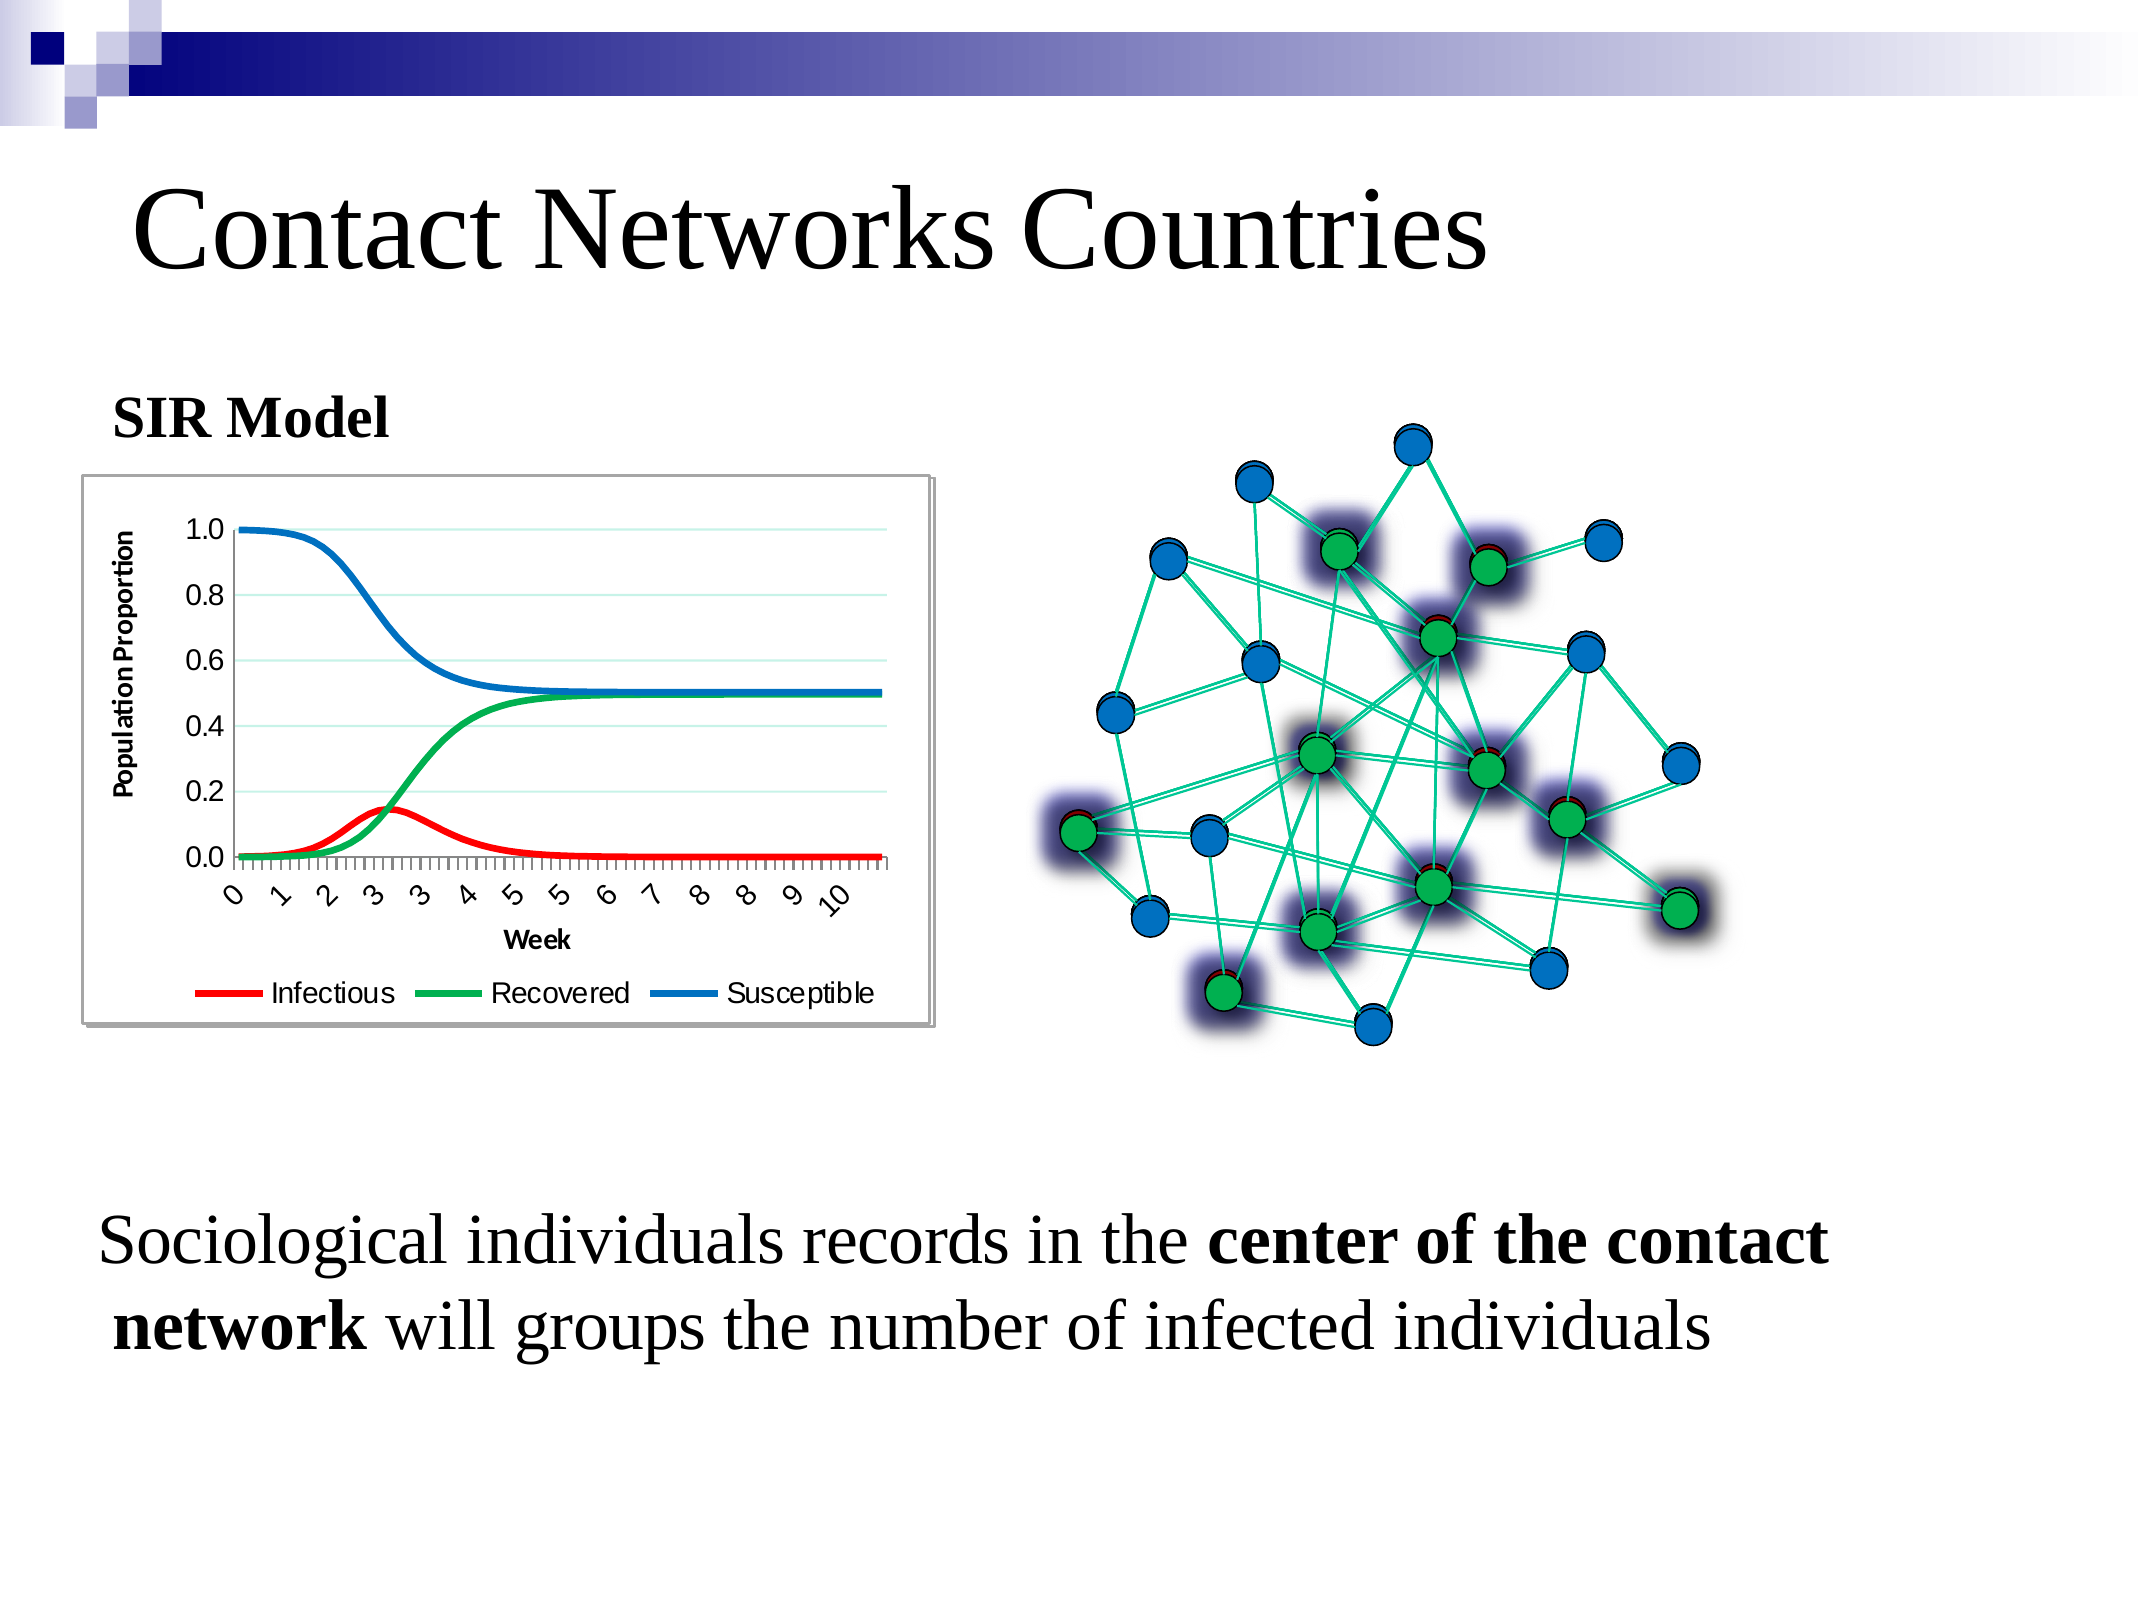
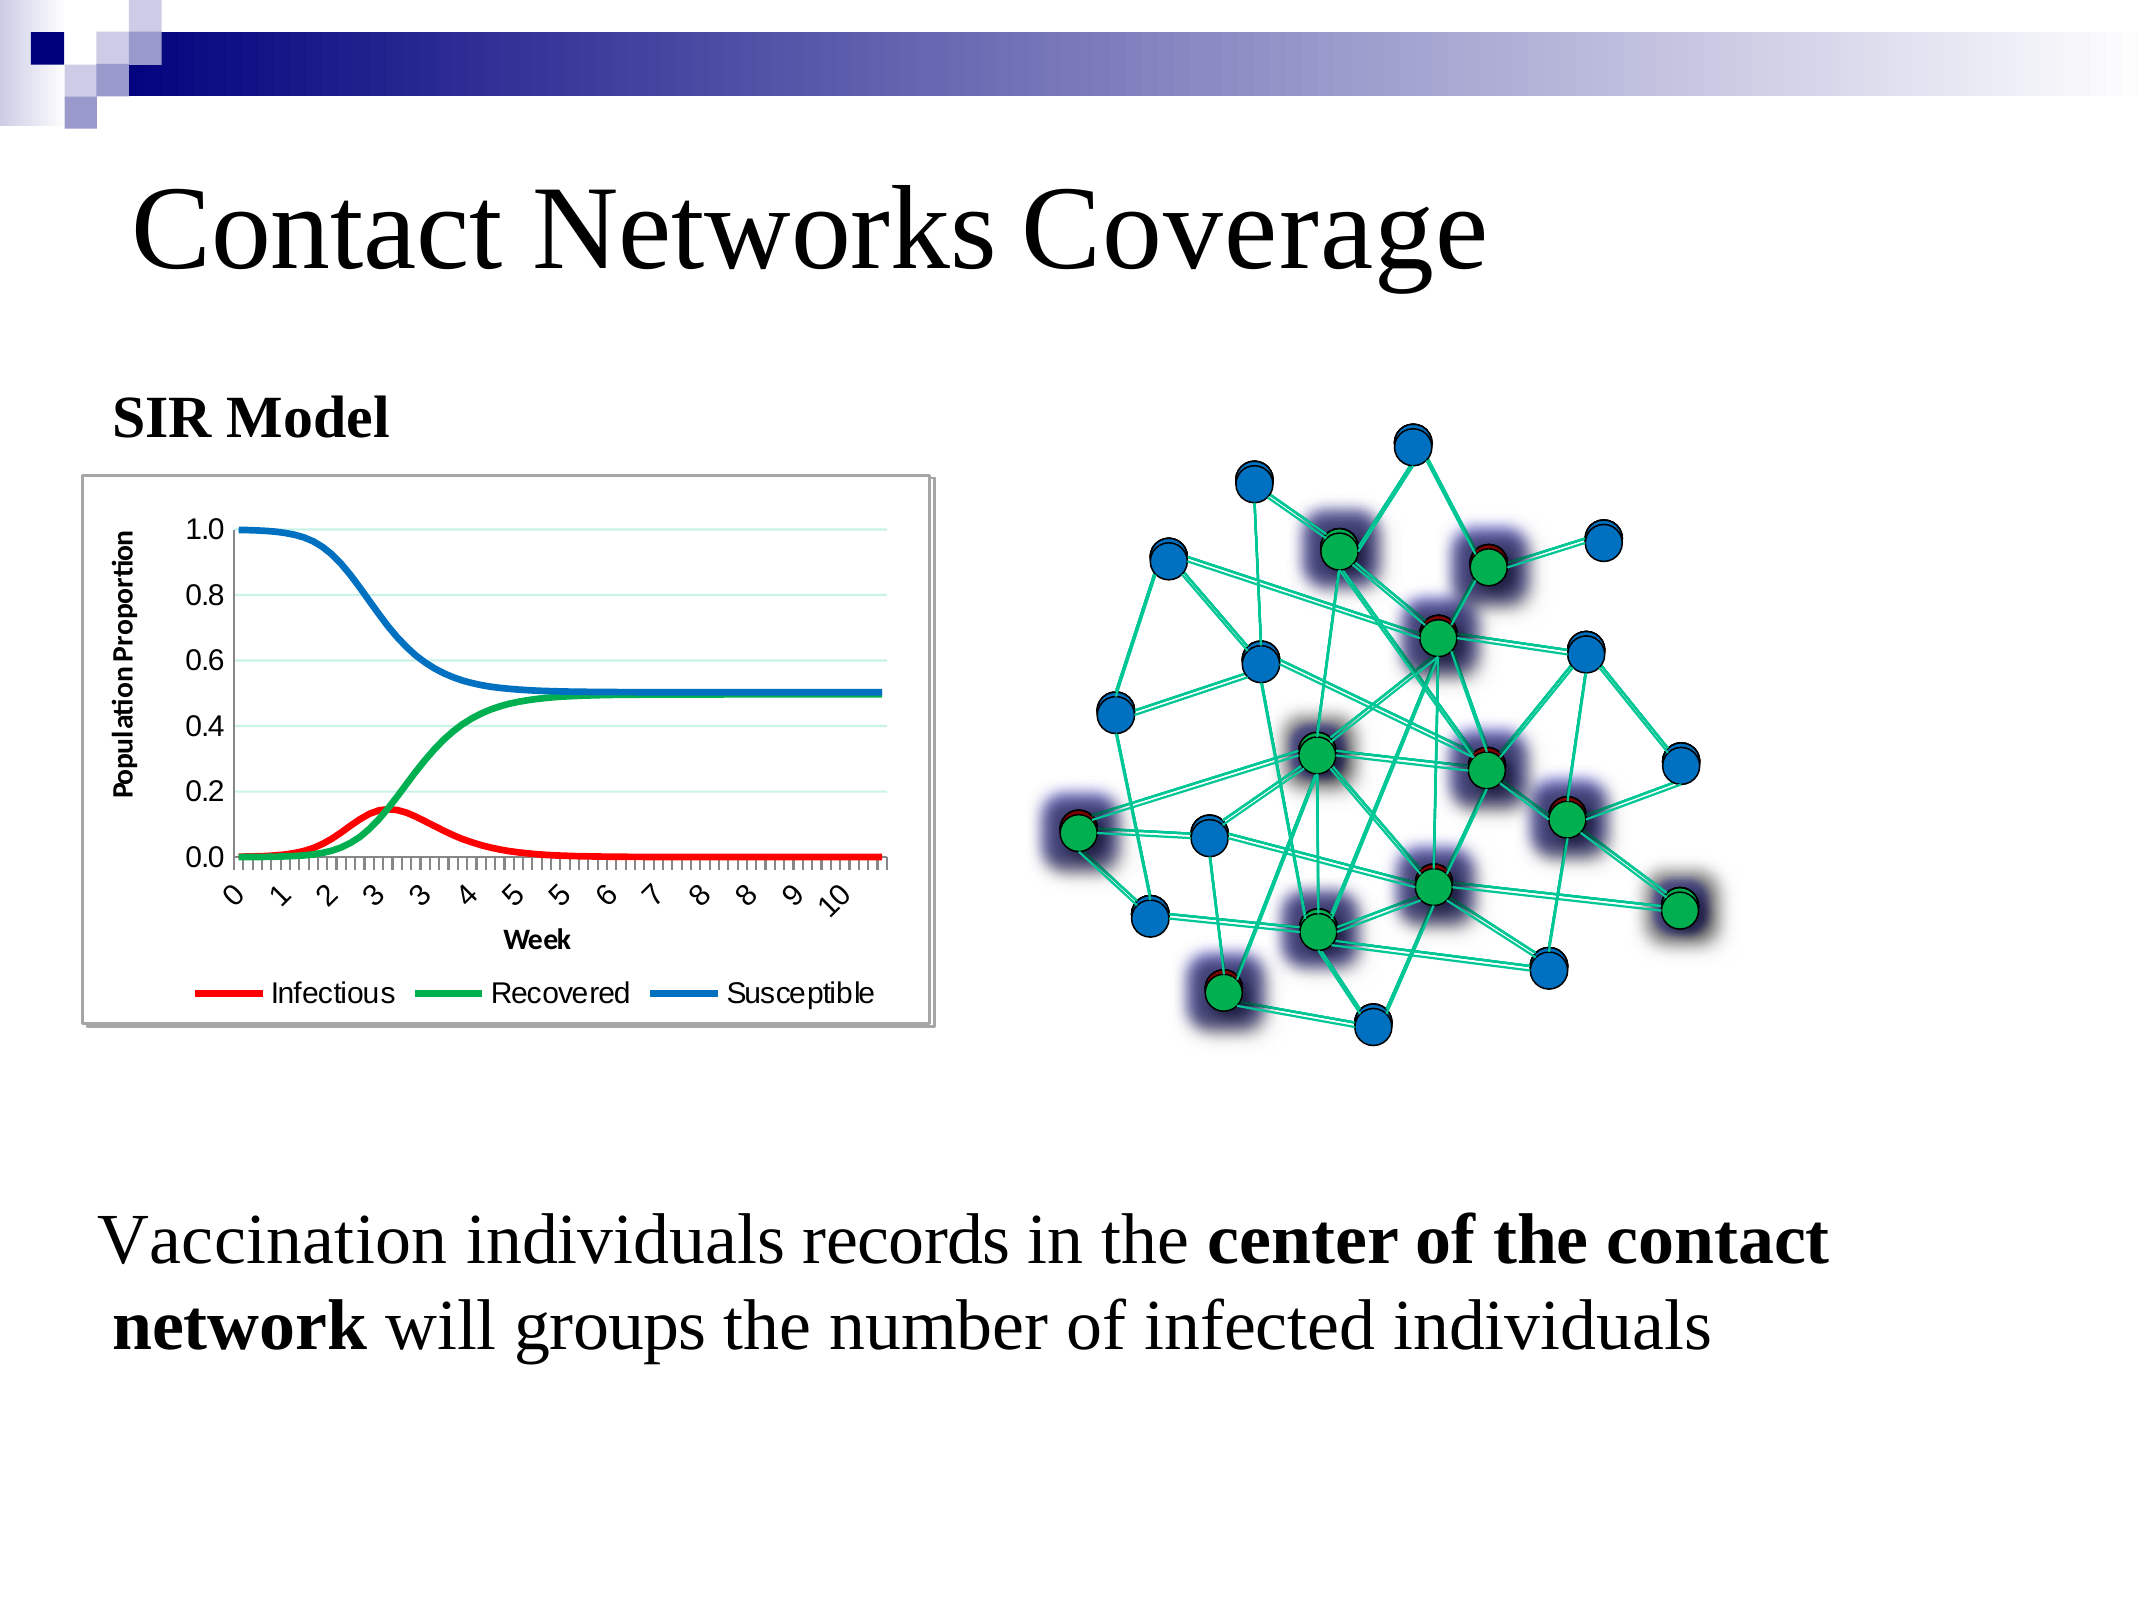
Countries: Countries -> Coverage
Sociological: Sociological -> Vaccination
